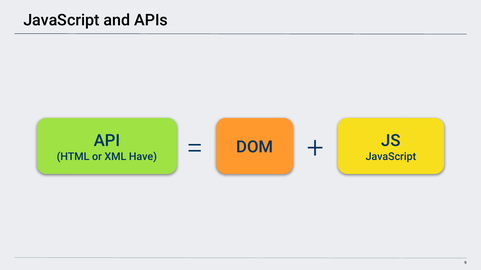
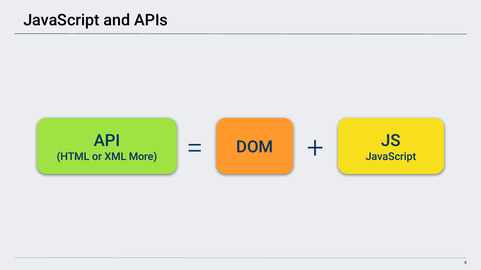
Have: Have -> More
